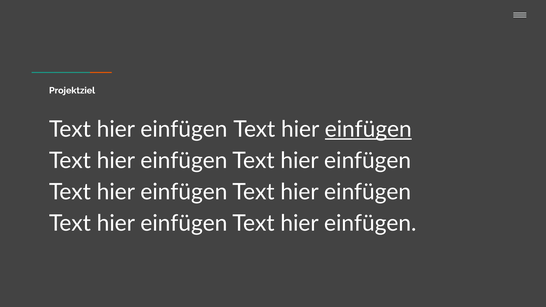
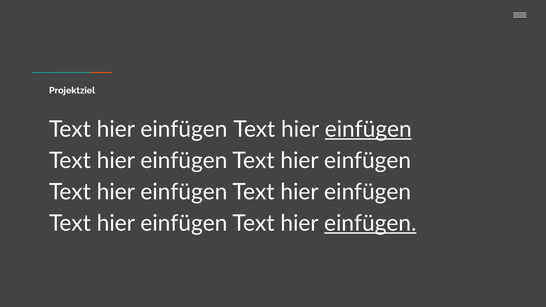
einfügen at (370, 223) underline: none -> present
